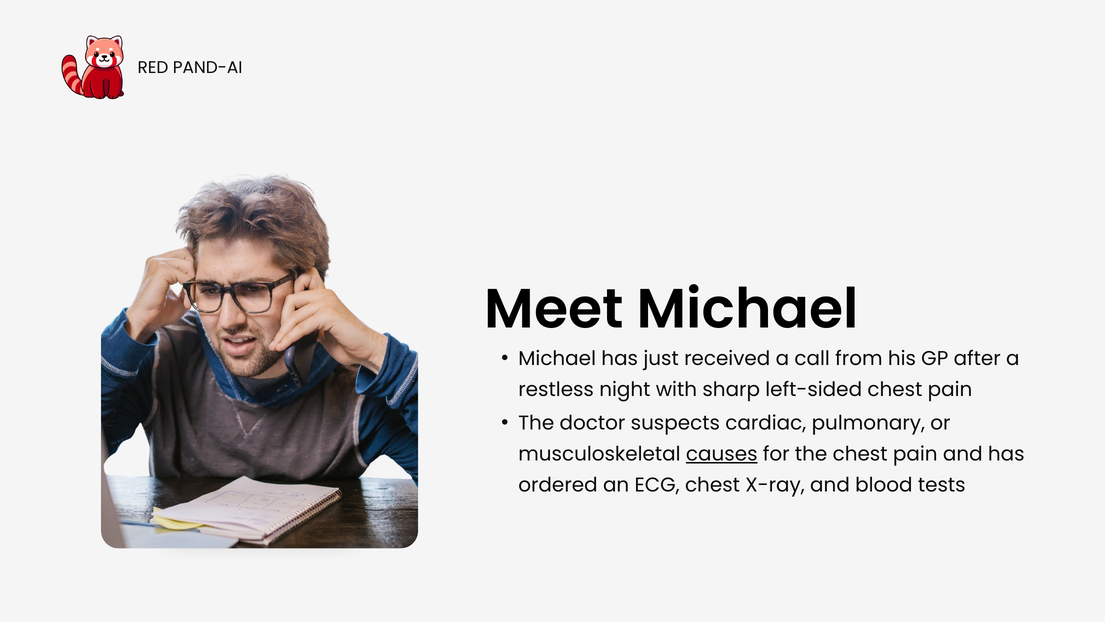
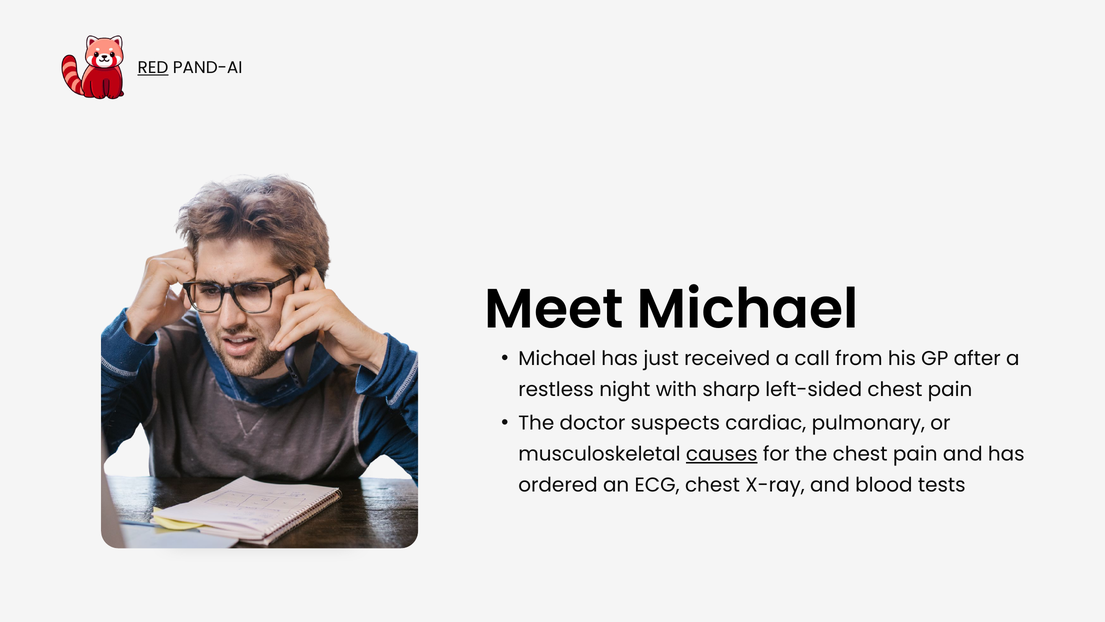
RED underline: none -> present
